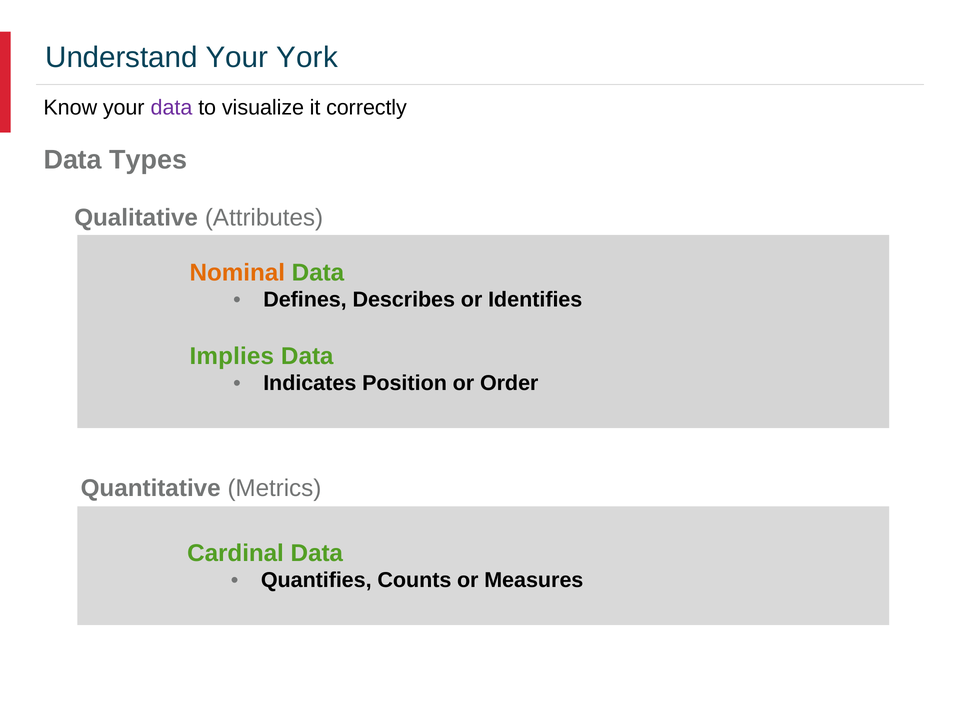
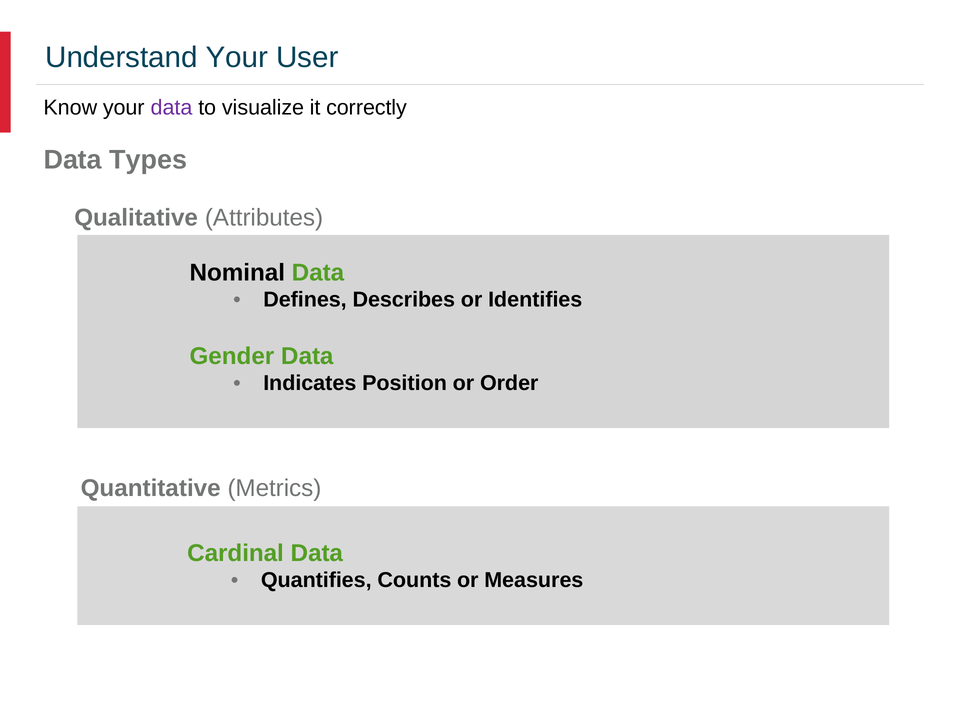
York: York -> User
Nominal colour: orange -> black
Implies: Implies -> Gender
